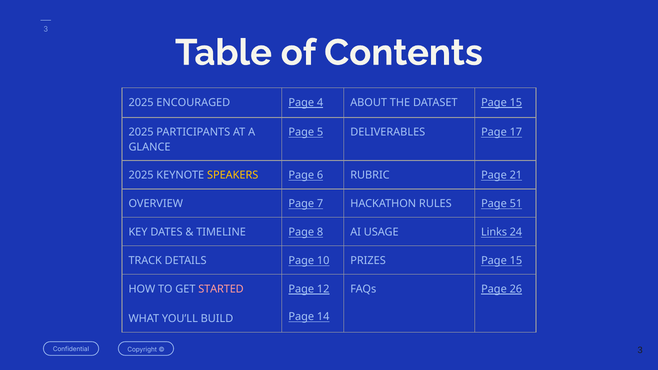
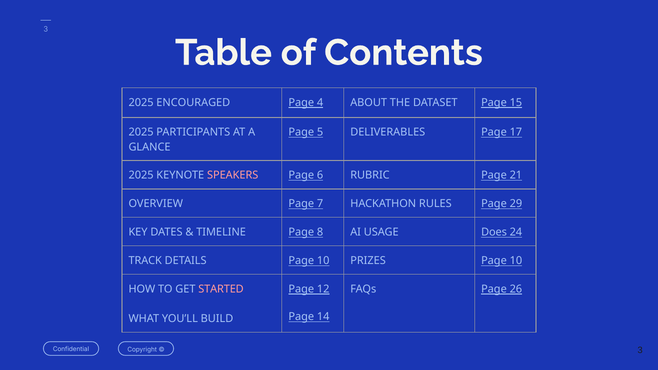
SPEAKERS colour: yellow -> pink
51: 51 -> 29
Links: Links -> Does
PRIZES Page 15: 15 -> 10
